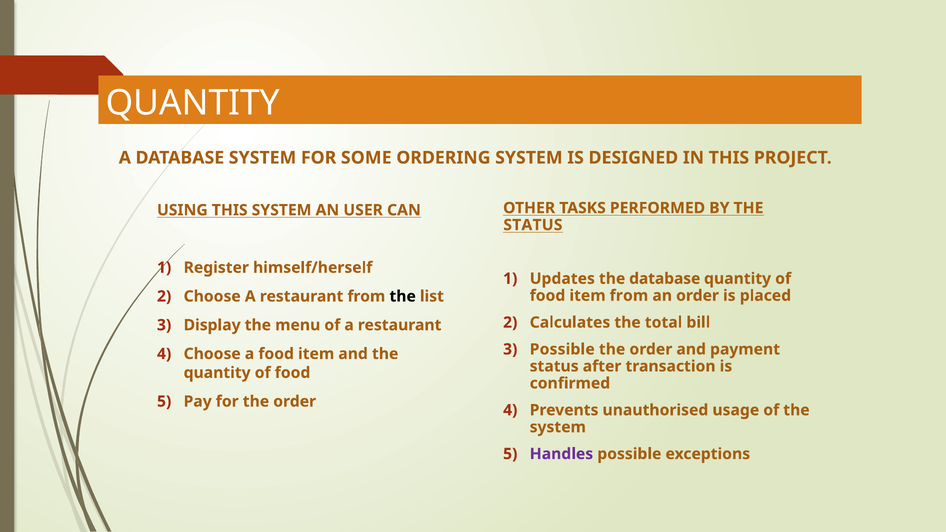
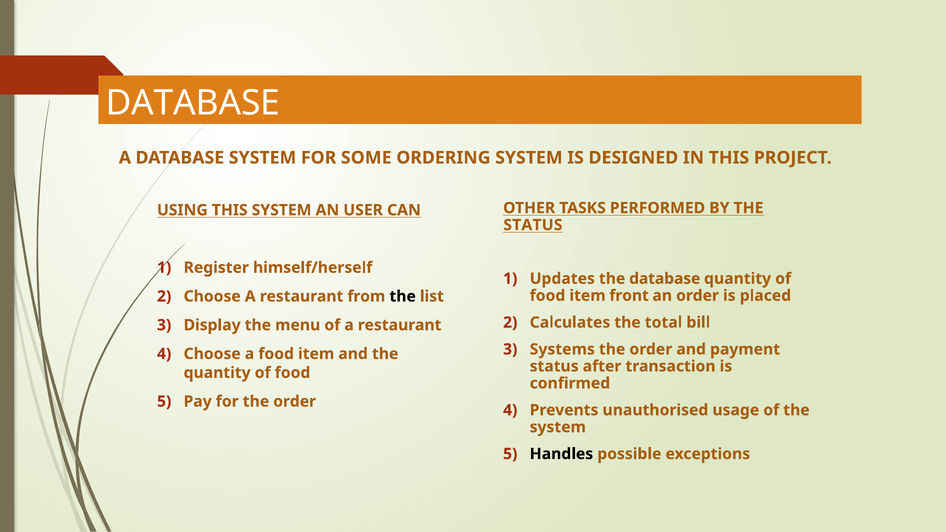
QUANTITY at (193, 103): QUANTITY -> DATABASE
item from: from -> front
Possible at (562, 349): Possible -> Systems
Handles colour: purple -> black
